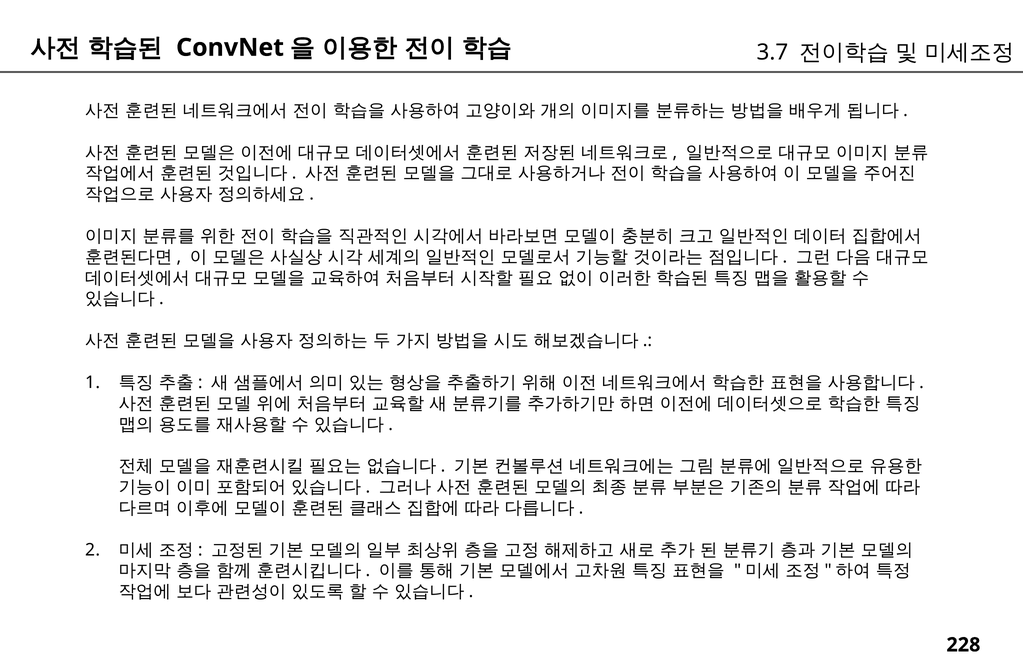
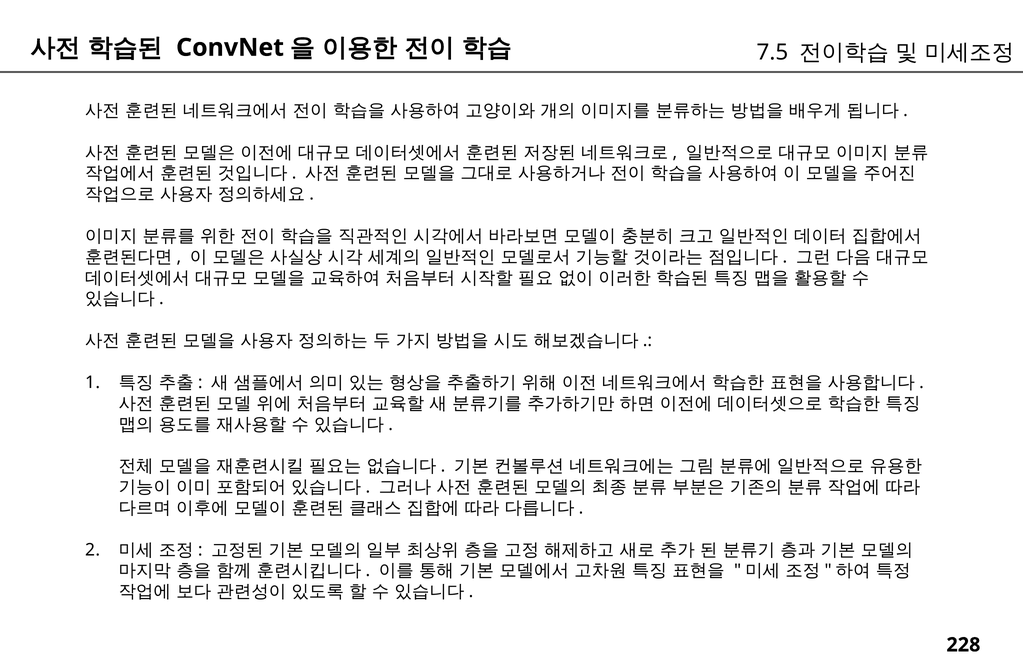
3.7: 3.7 -> 7.5
